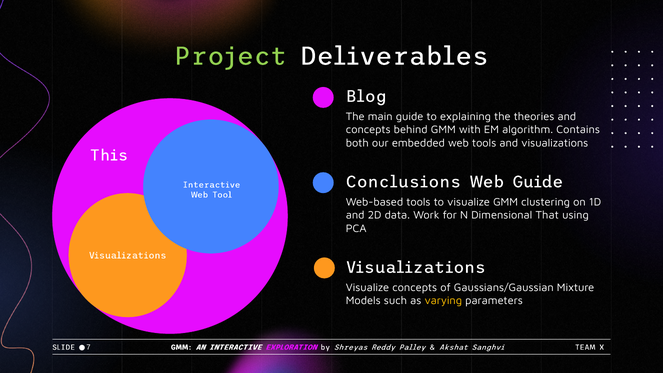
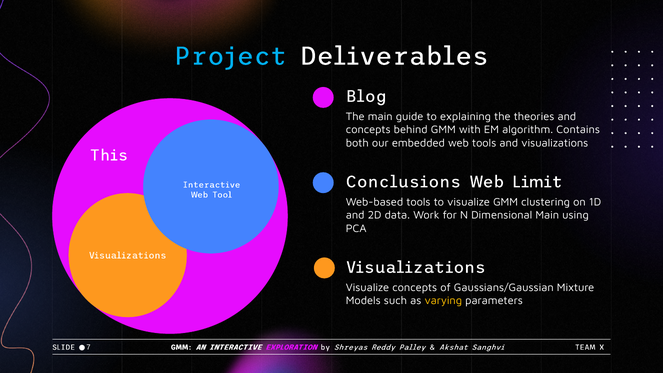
Project colour: light green -> light blue
Web Guide: Guide -> Limit
Dimensional That: That -> Main
